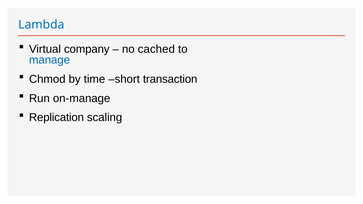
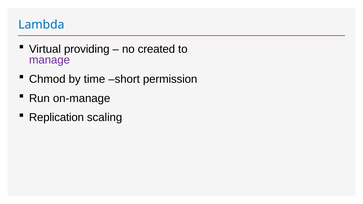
company: company -> providing
cached: cached -> created
manage colour: blue -> purple
transaction: transaction -> permission
